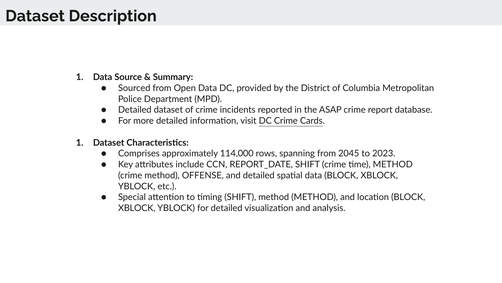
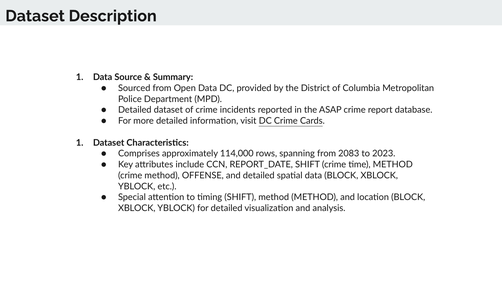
2045: 2045 -> 2083
